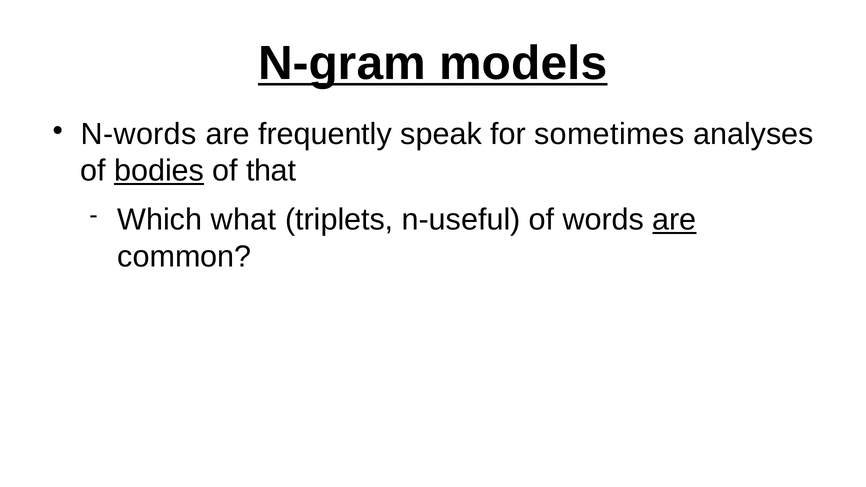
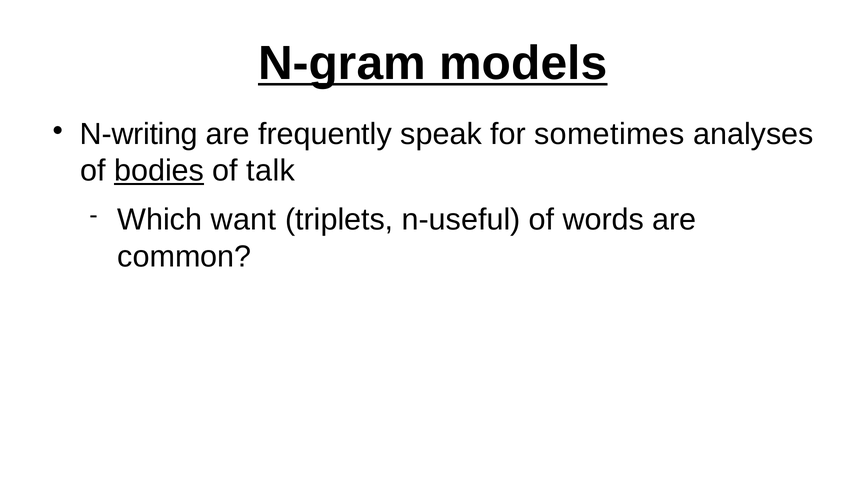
N-words: N-words -> N-writing
that: that -> talk
what: what -> want
are at (674, 220) underline: present -> none
